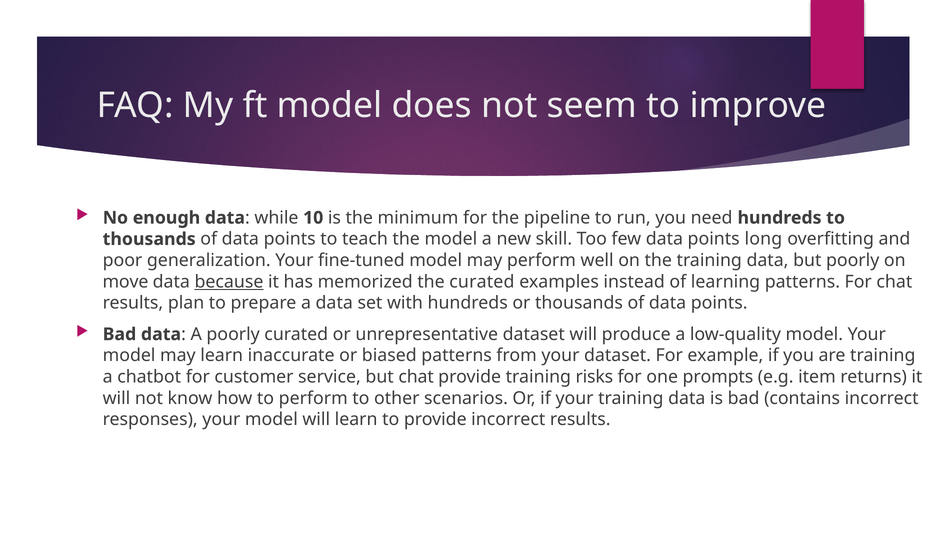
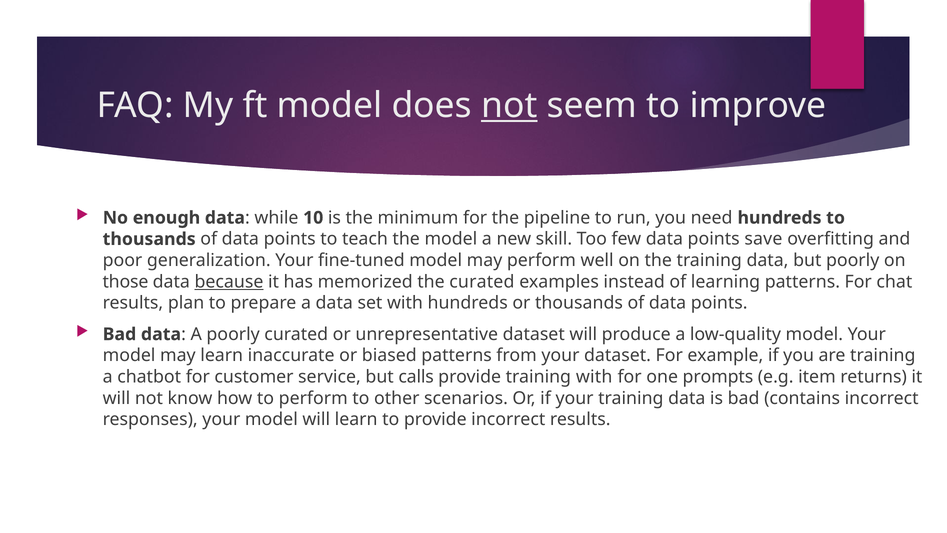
not at (509, 106) underline: none -> present
long: long -> save
move: move -> those
but chat: chat -> calls
training risks: risks -> with
